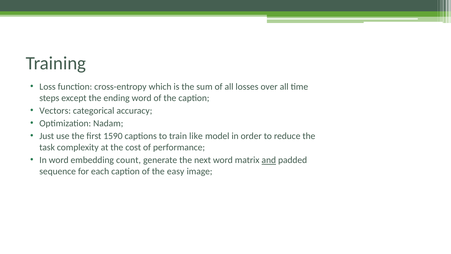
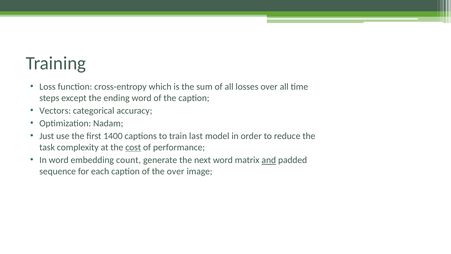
1590: 1590 -> 1400
like: like -> last
cost underline: none -> present
the easy: easy -> over
